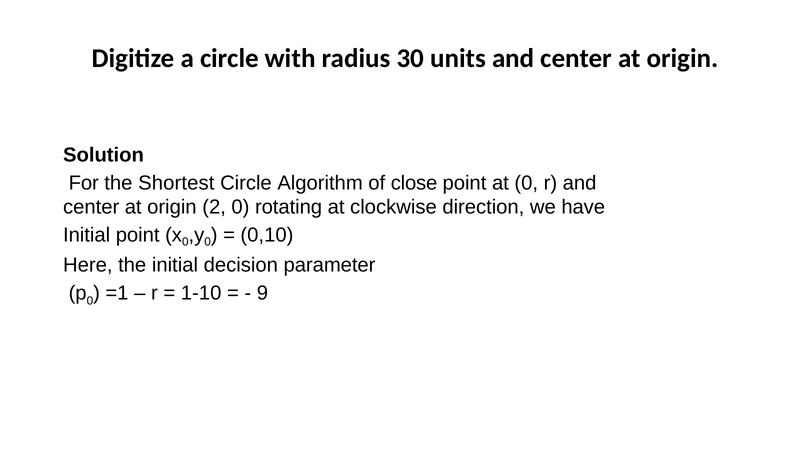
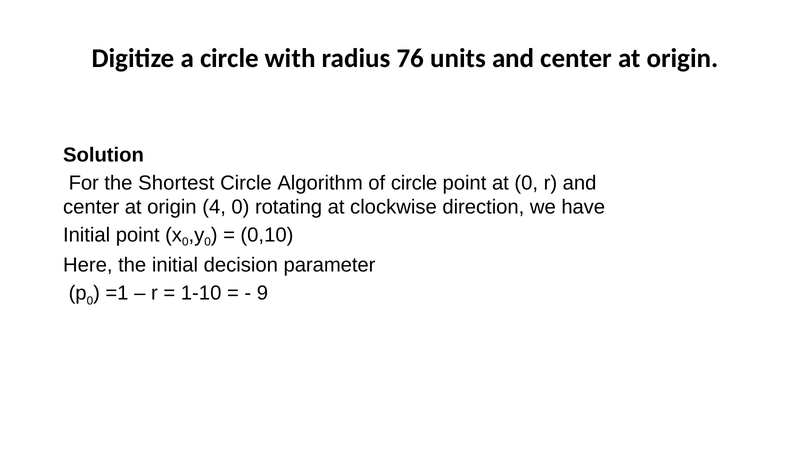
30: 30 -> 76
of close: close -> circle
2: 2 -> 4
